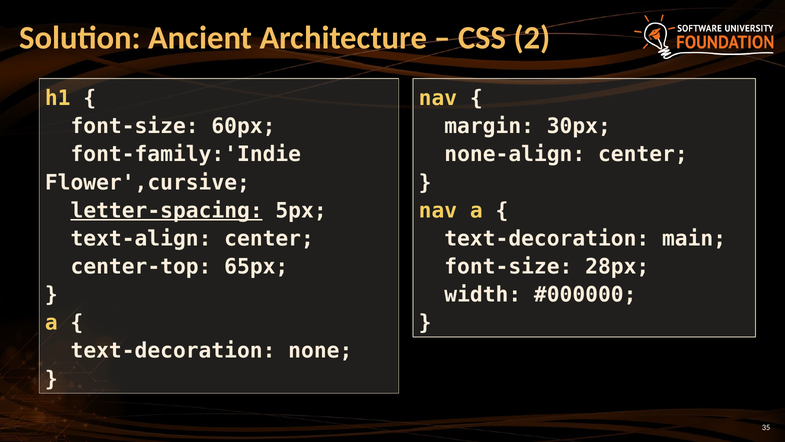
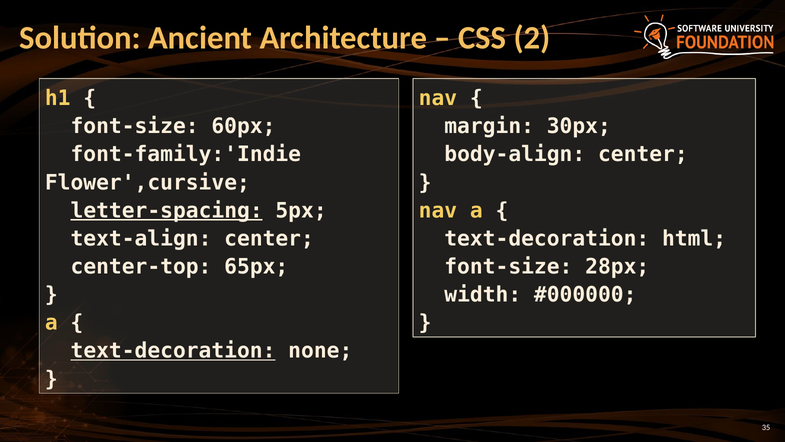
none-align: none-align -> body-align
main: main -> html
text-decoration at (173, 351) underline: none -> present
